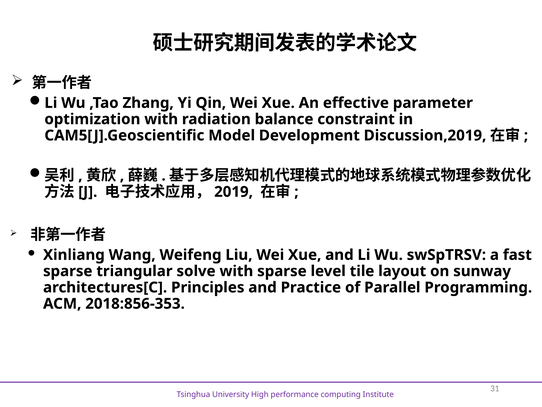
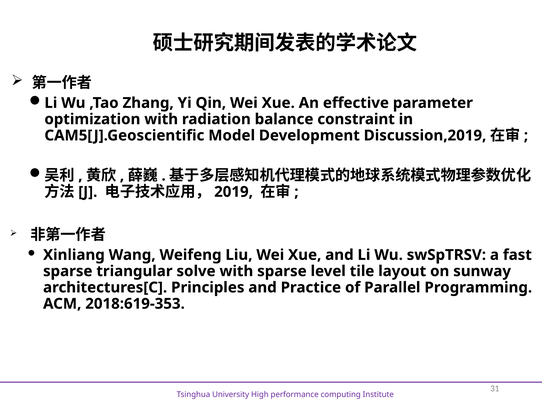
2018:856-353: 2018:856-353 -> 2018:619-353
